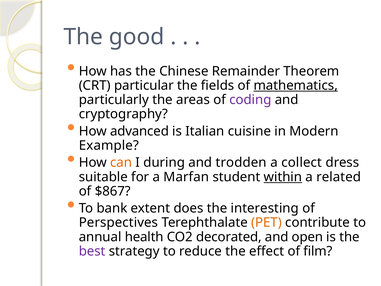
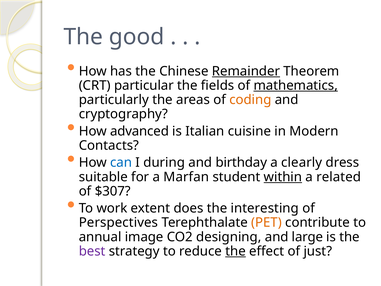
Remainder underline: none -> present
coding colour: purple -> orange
Example: Example -> Contacts
can colour: orange -> blue
trodden: trodden -> birthday
collect: collect -> clearly
$867: $867 -> $307
bank: bank -> work
health: health -> image
decorated: decorated -> designing
open: open -> large
the at (236, 251) underline: none -> present
film: film -> just
